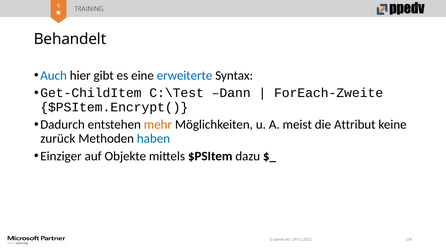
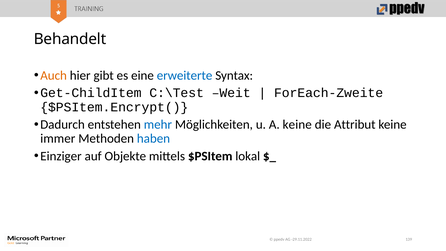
Auch colour: blue -> orange
Dann: Dann -> Weit
mehr colour: orange -> blue
A meist: meist -> keine
zurück: zurück -> immer
dazu: dazu -> lokal
